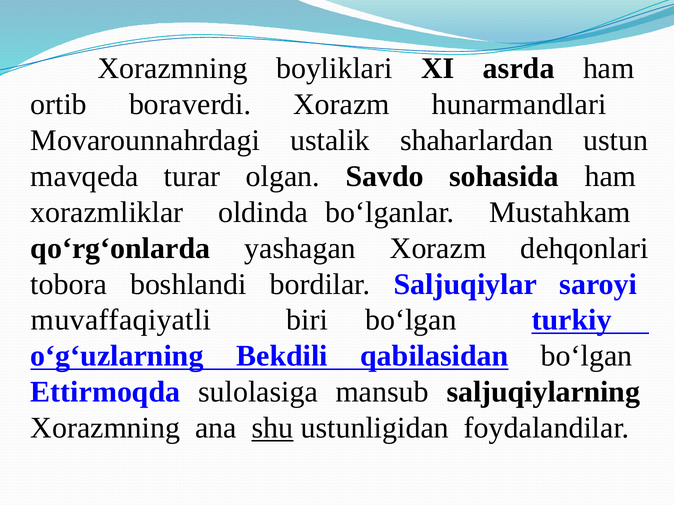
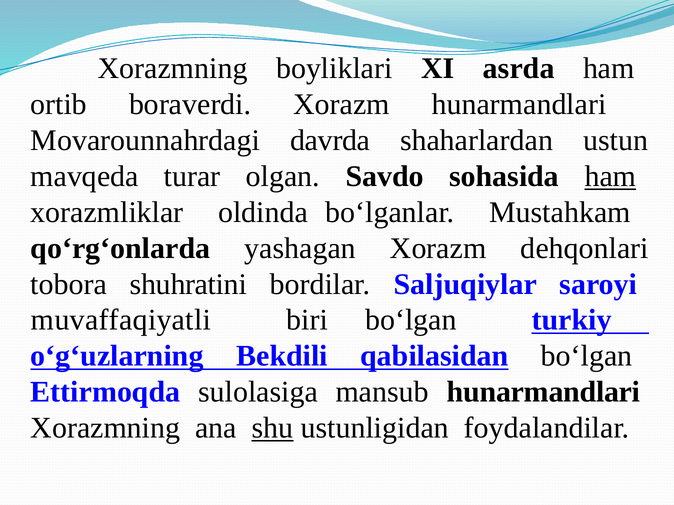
ustalik: ustalik -> davrda
ham at (610, 177) underline: none -> present
boshlandi: boshlandi -> shuhratini
mansub saljuqiylarning: saljuqiylarning -> hunarmandlari
